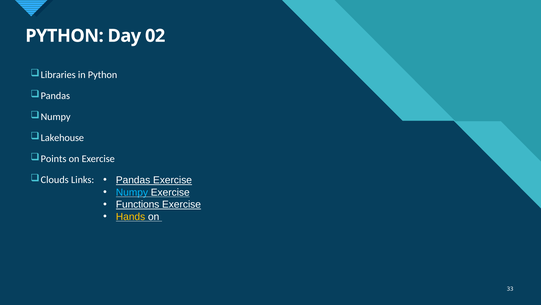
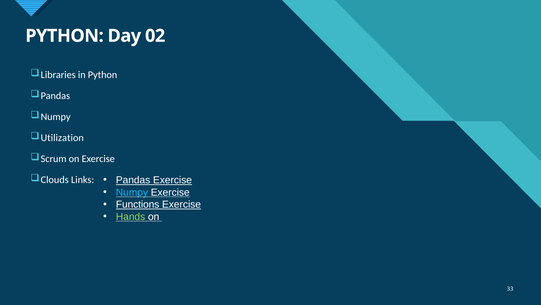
Lakehouse: Lakehouse -> Utilization
Points: Points -> Scrum
Hands colour: yellow -> light green
